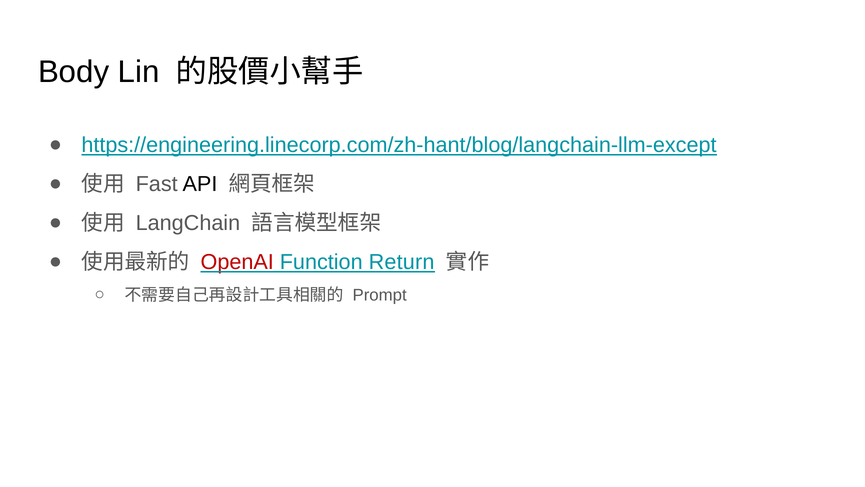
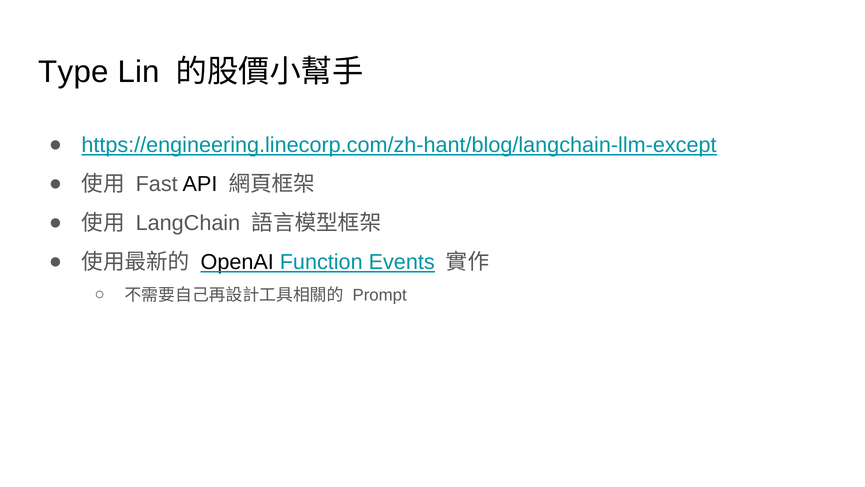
Body: Body -> Type
OpenAI colour: red -> black
Return: Return -> Events
